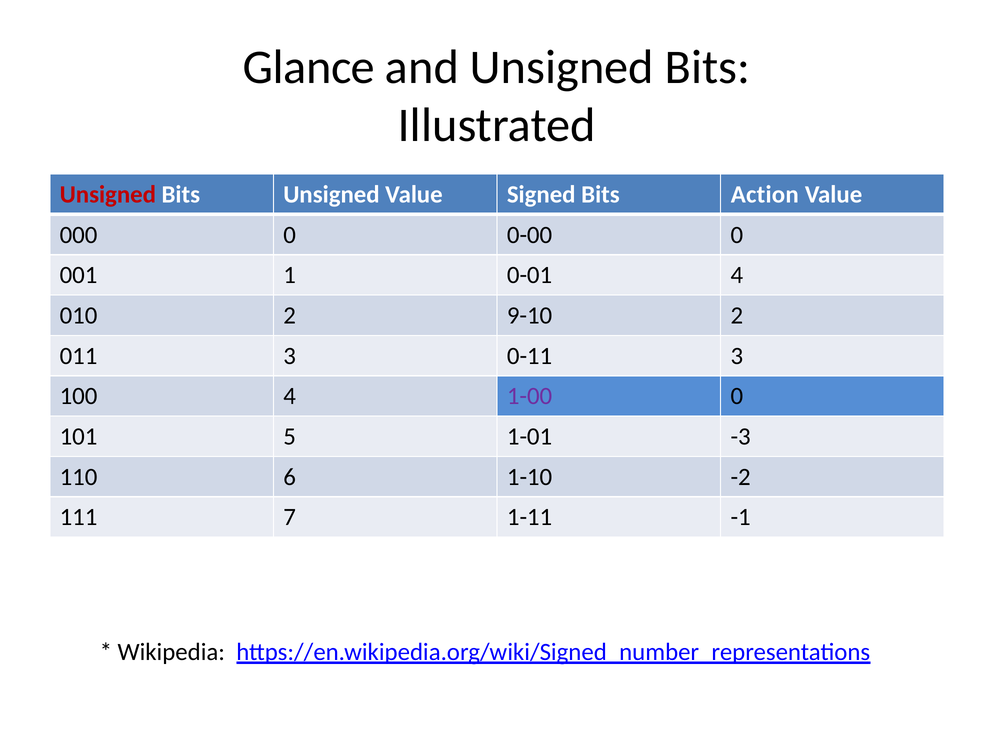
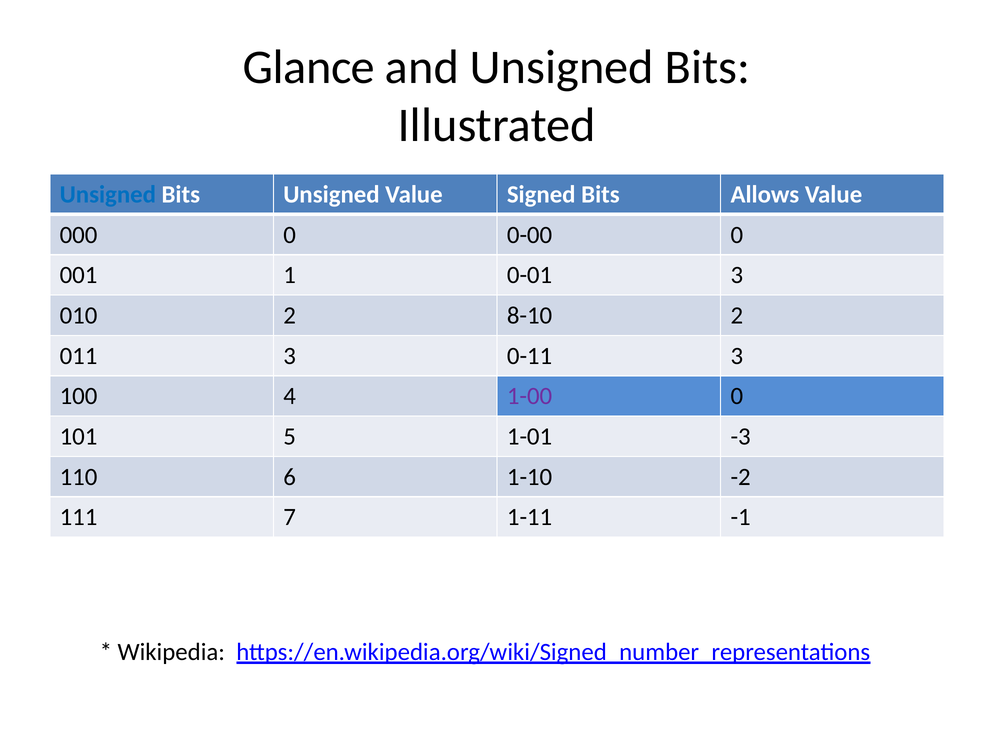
Unsigned at (108, 194) colour: red -> blue
Action: Action -> Allows
0-01 4: 4 -> 3
9-10: 9-10 -> 8-10
